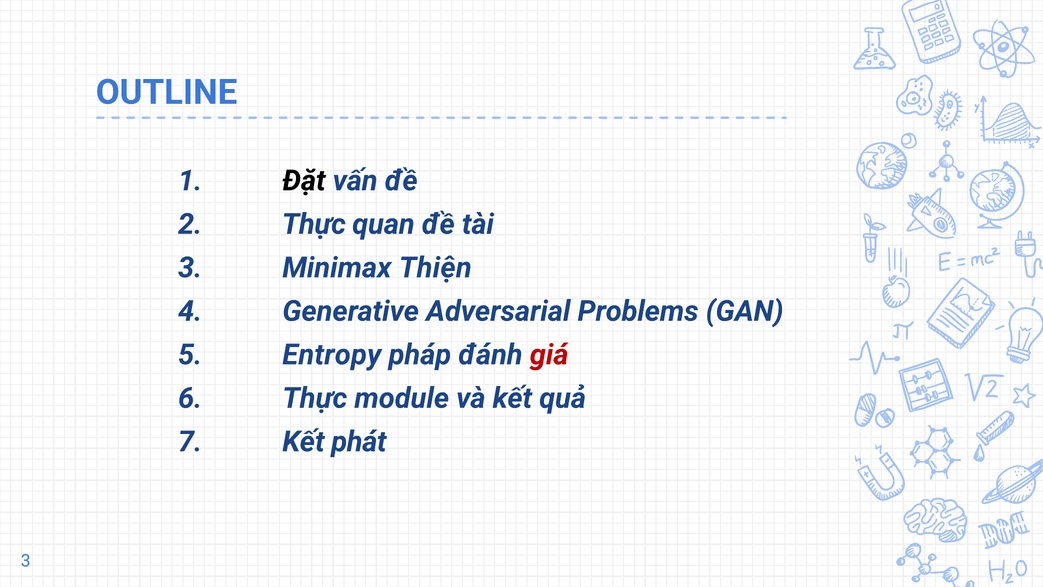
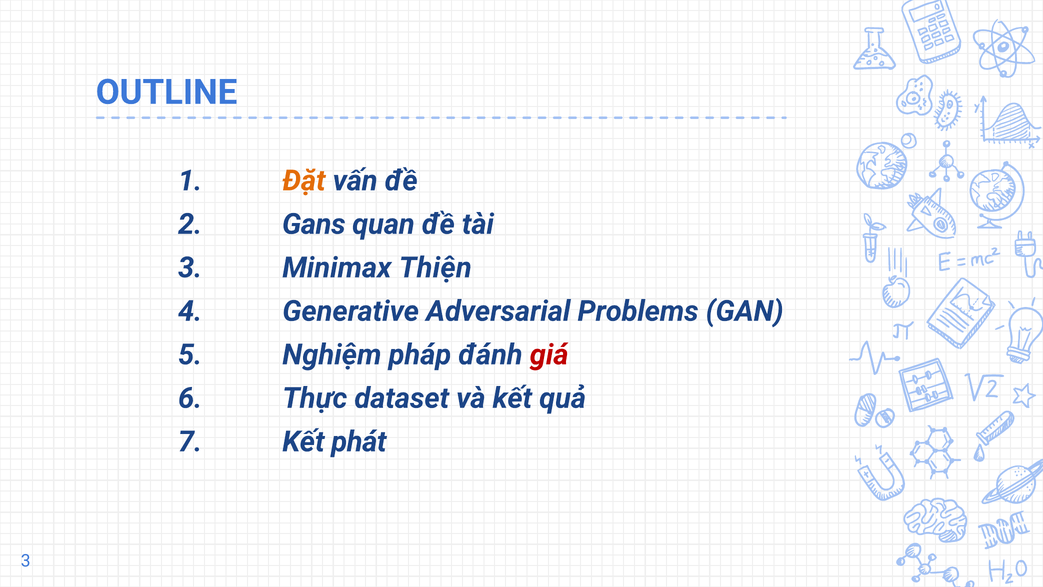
Đặt colour: black -> orange
2 Thực: Thực -> Gans
Entropy: Entropy -> Nghiệm
module: module -> dataset
